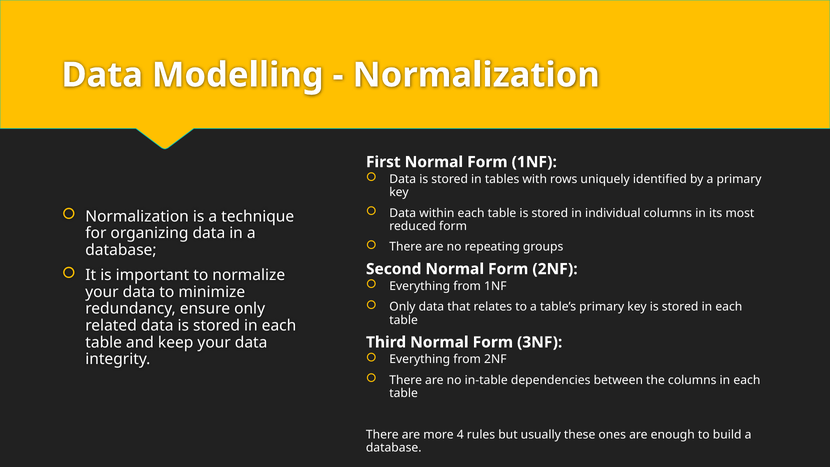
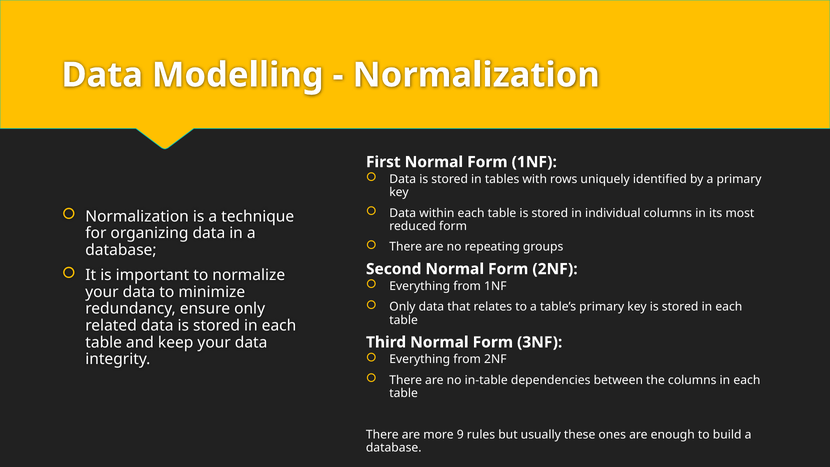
4: 4 -> 9
